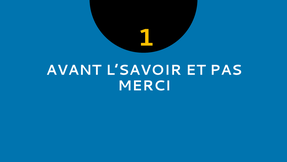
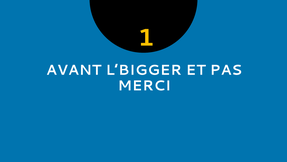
L’SAVOIR: L’SAVOIR -> L’BIGGER
